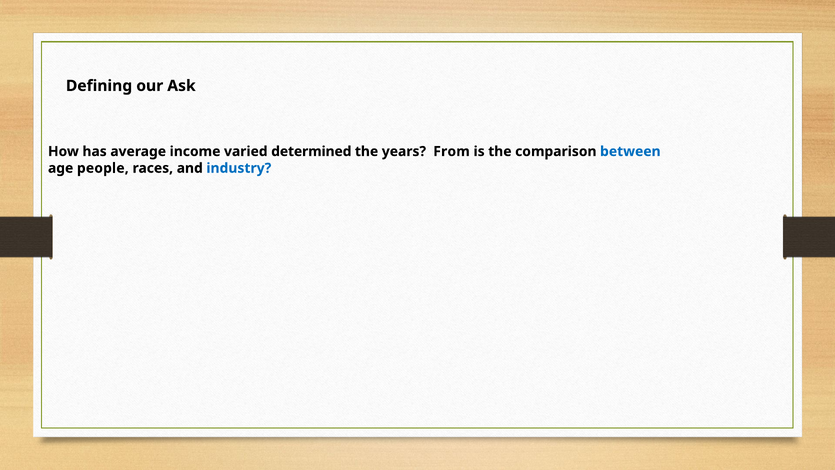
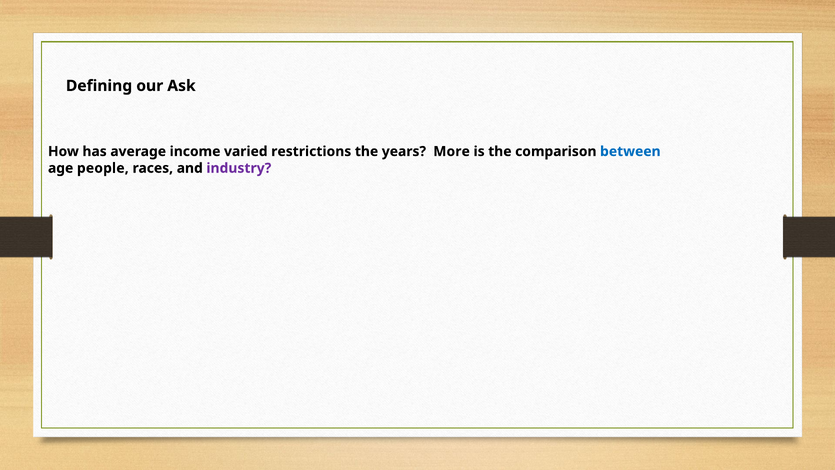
determined: determined -> restrictions
From: From -> More
industry colour: blue -> purple
